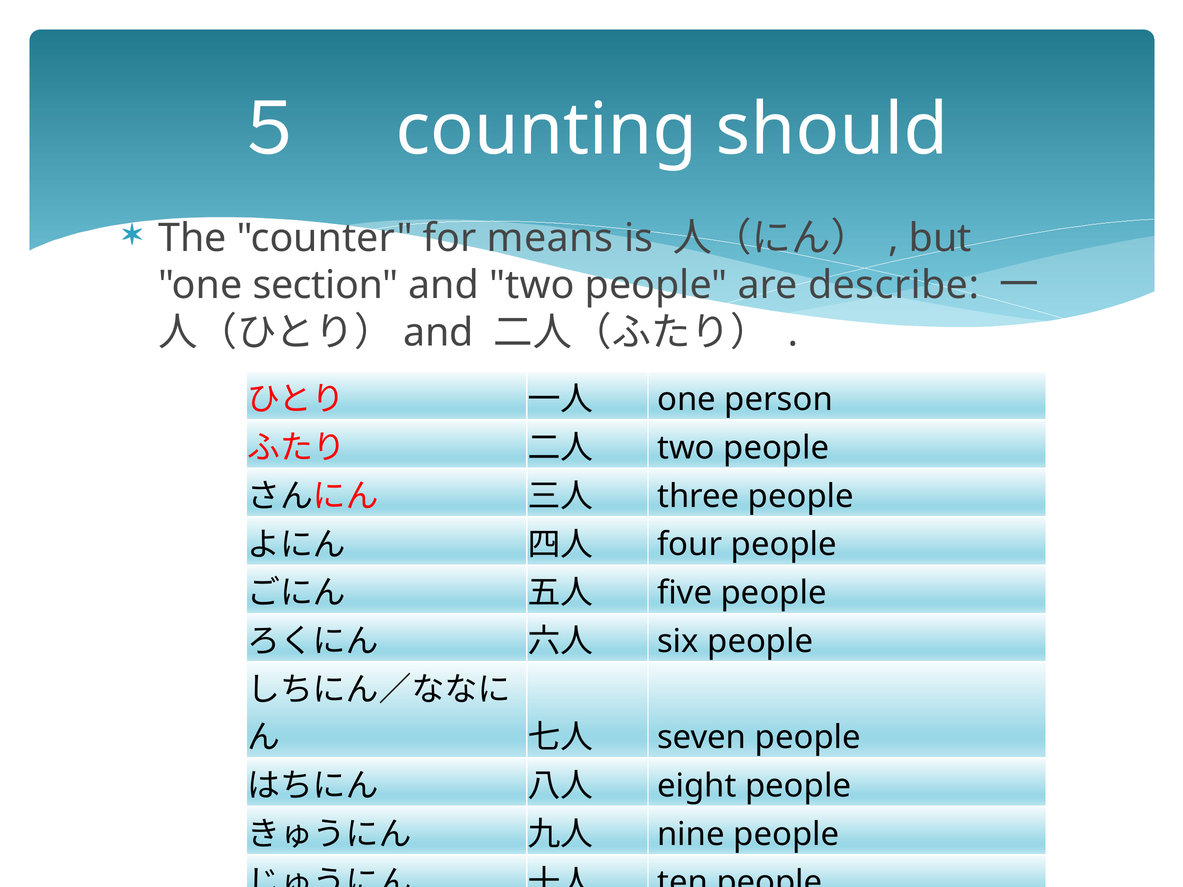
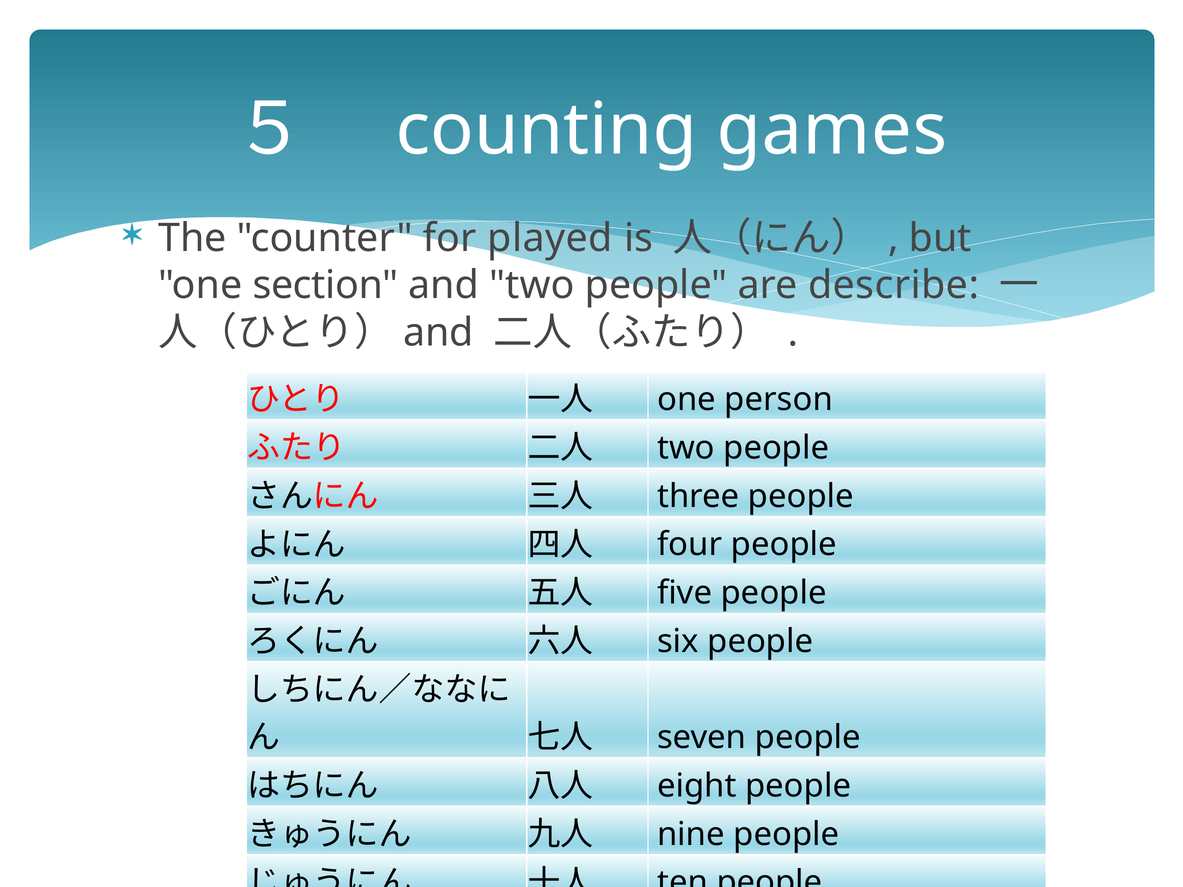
should: should -> games
means: means -> played
